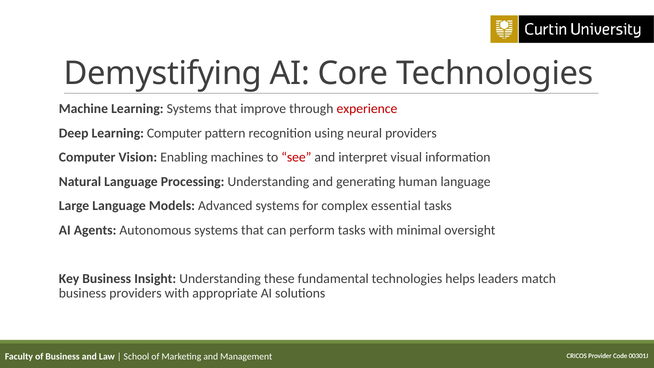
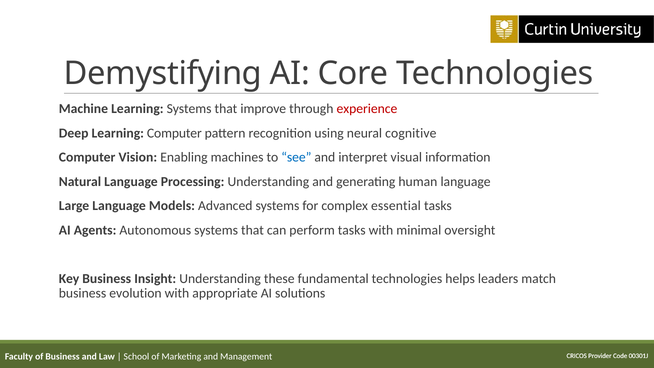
neural providers: providers -> cognitive
see colour: red -> blue
business providers: providers -> evolution
